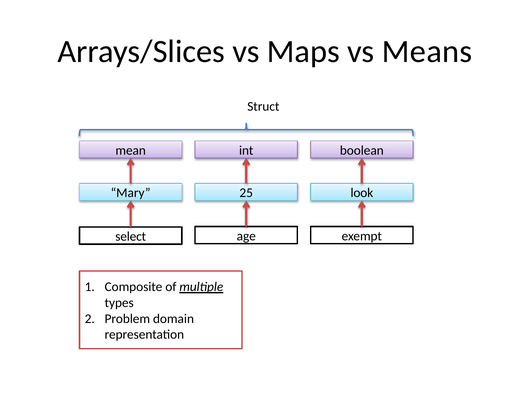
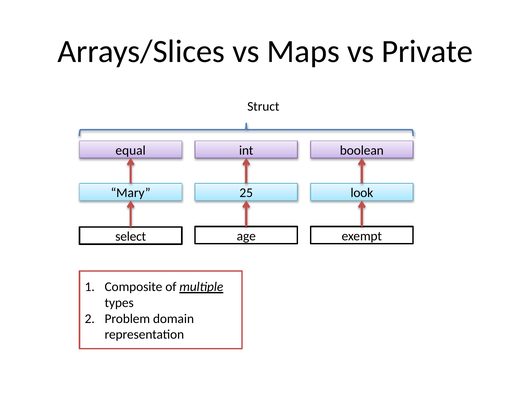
Means: Means -> Private
mean: mean -> equal
